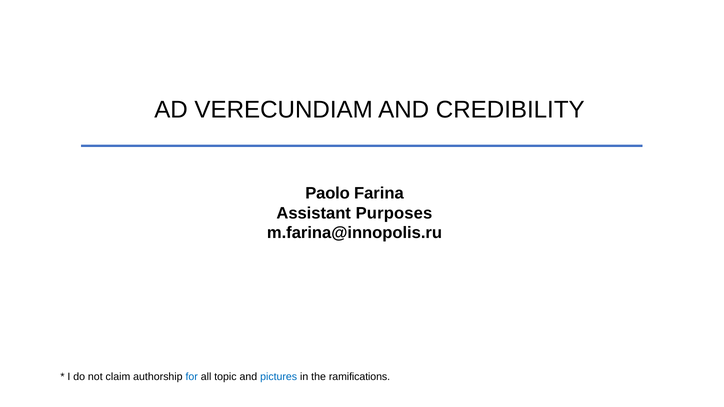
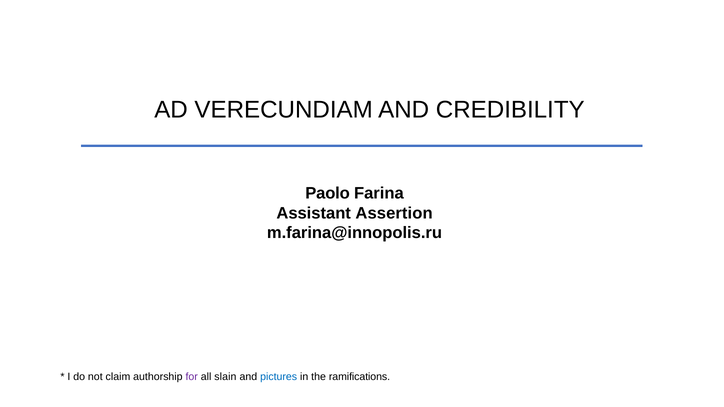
Purposes: Purposes -> Assertion
for colour: blue -> purple
topic: topic -> slain
